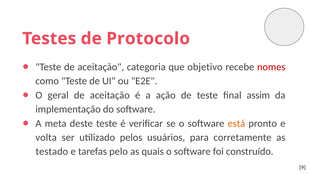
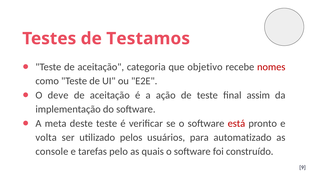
Protocolo: Protocolo -> Testamos
geral: geral -> deve
está colour: orange -> red
corretamente: corretamente -> automatizado
testado: testado -> console
